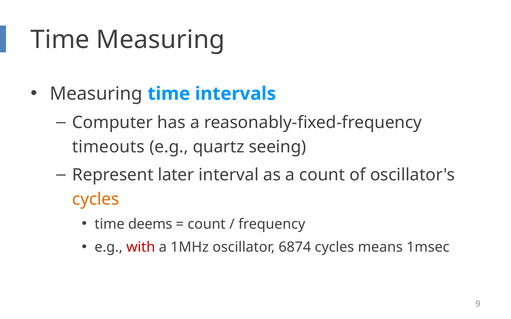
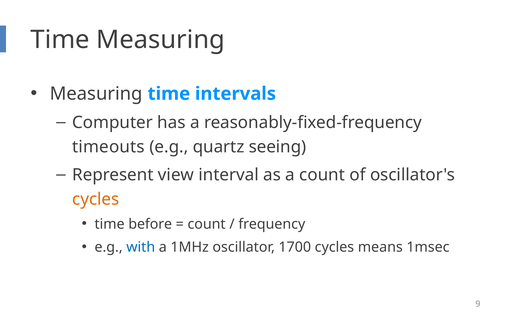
later: later -> view
deems: deems -> before
with colour: red -> blue
6874: 6874 -> 1700
